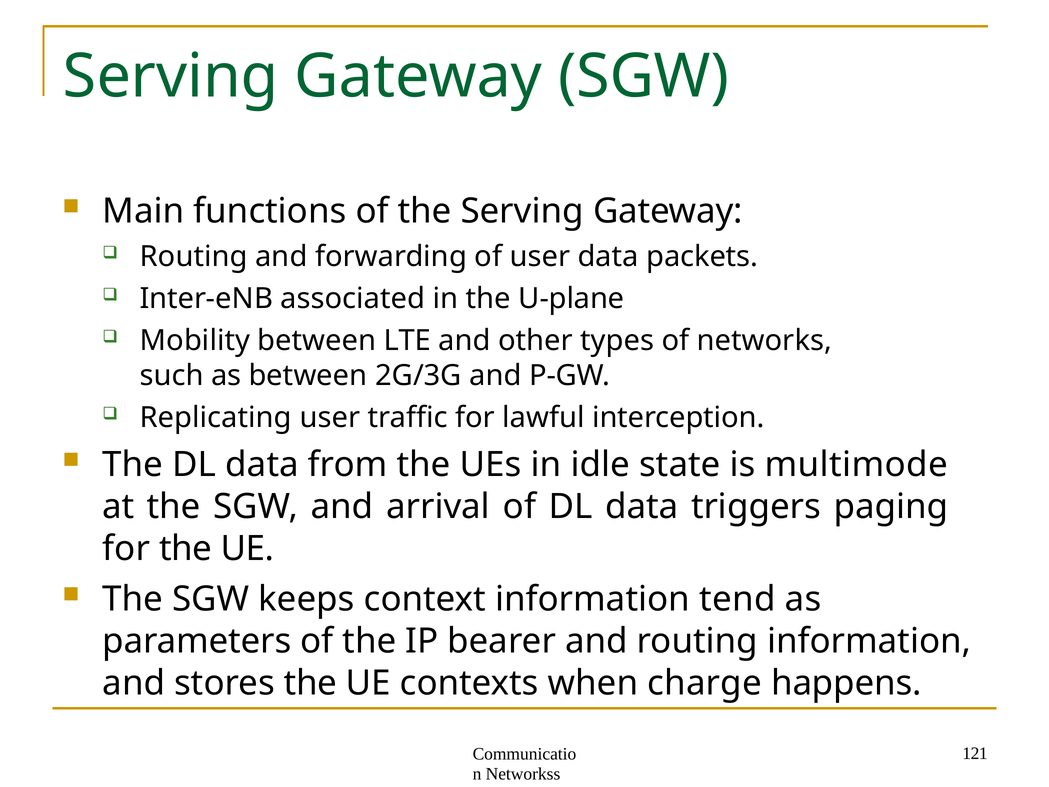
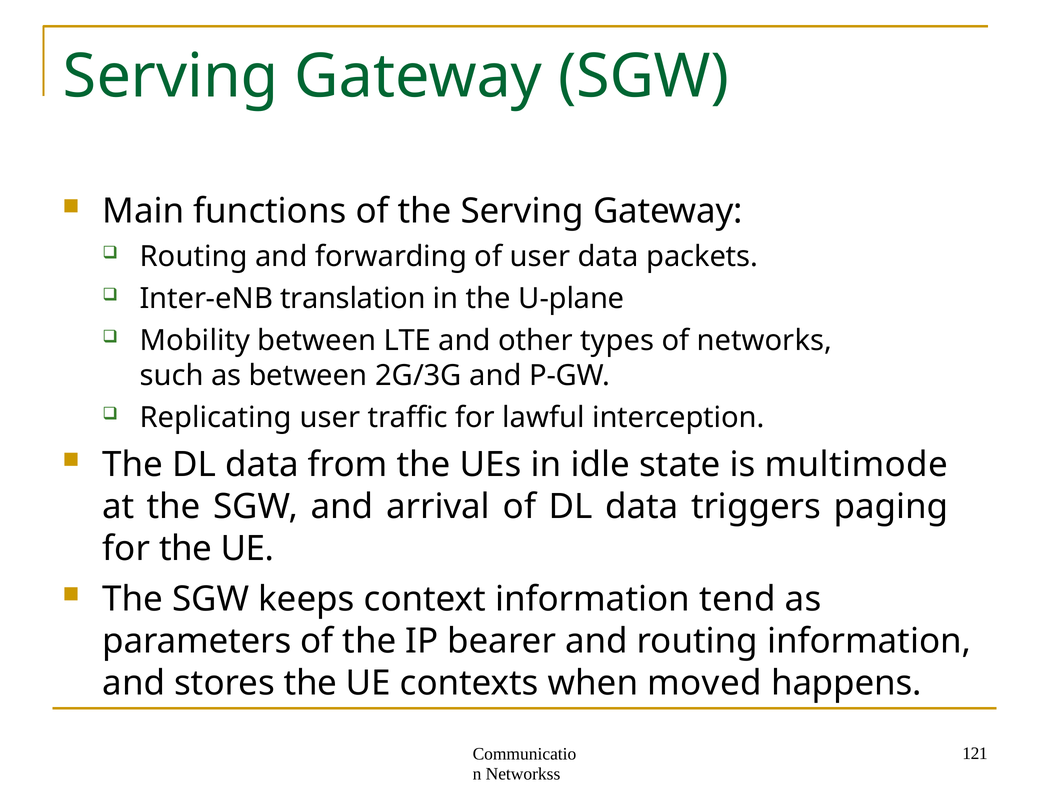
associated: associated -> translation
charge: charge -> moved
